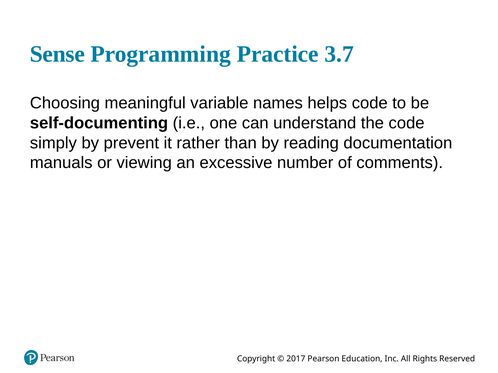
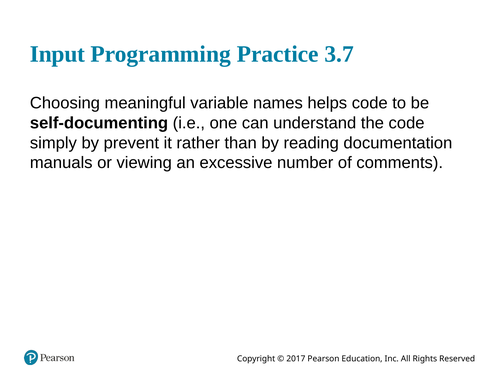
Sense: Sense -> Input
